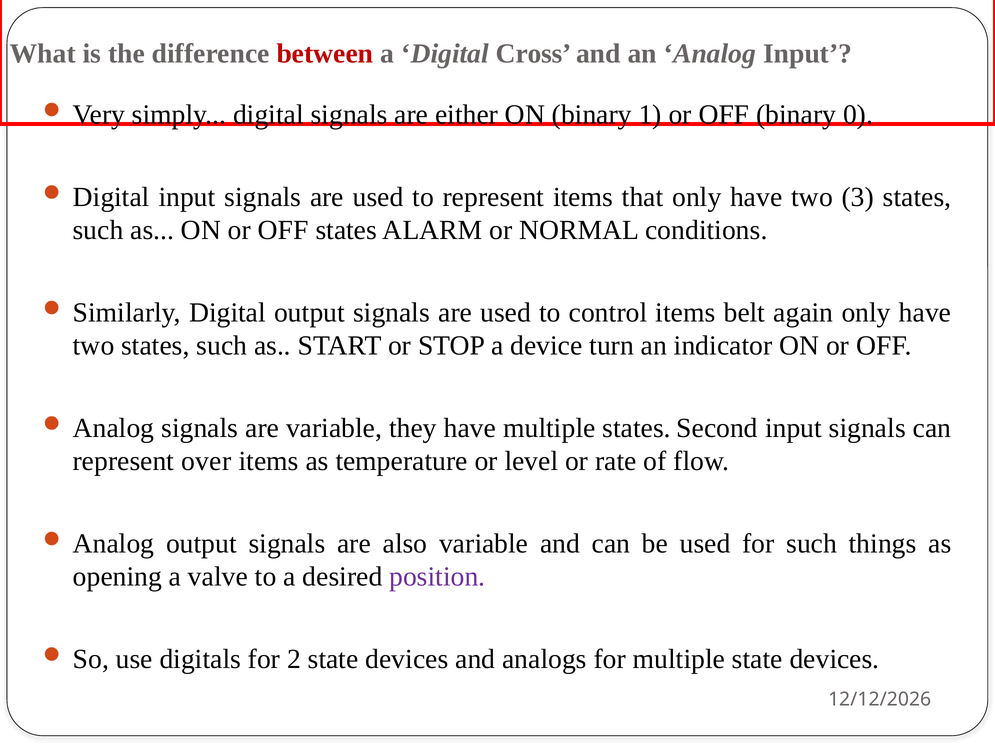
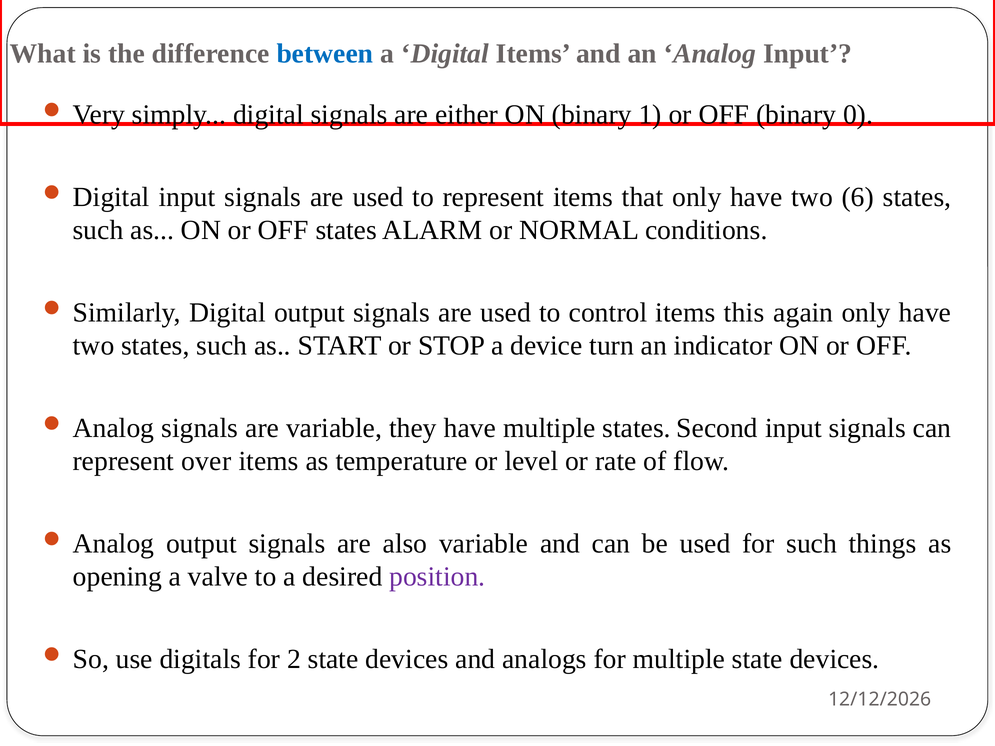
between colour: red -> blue
Digital Cross: Cross -> Items
3: 3 -> 6
belt: belt -> this
